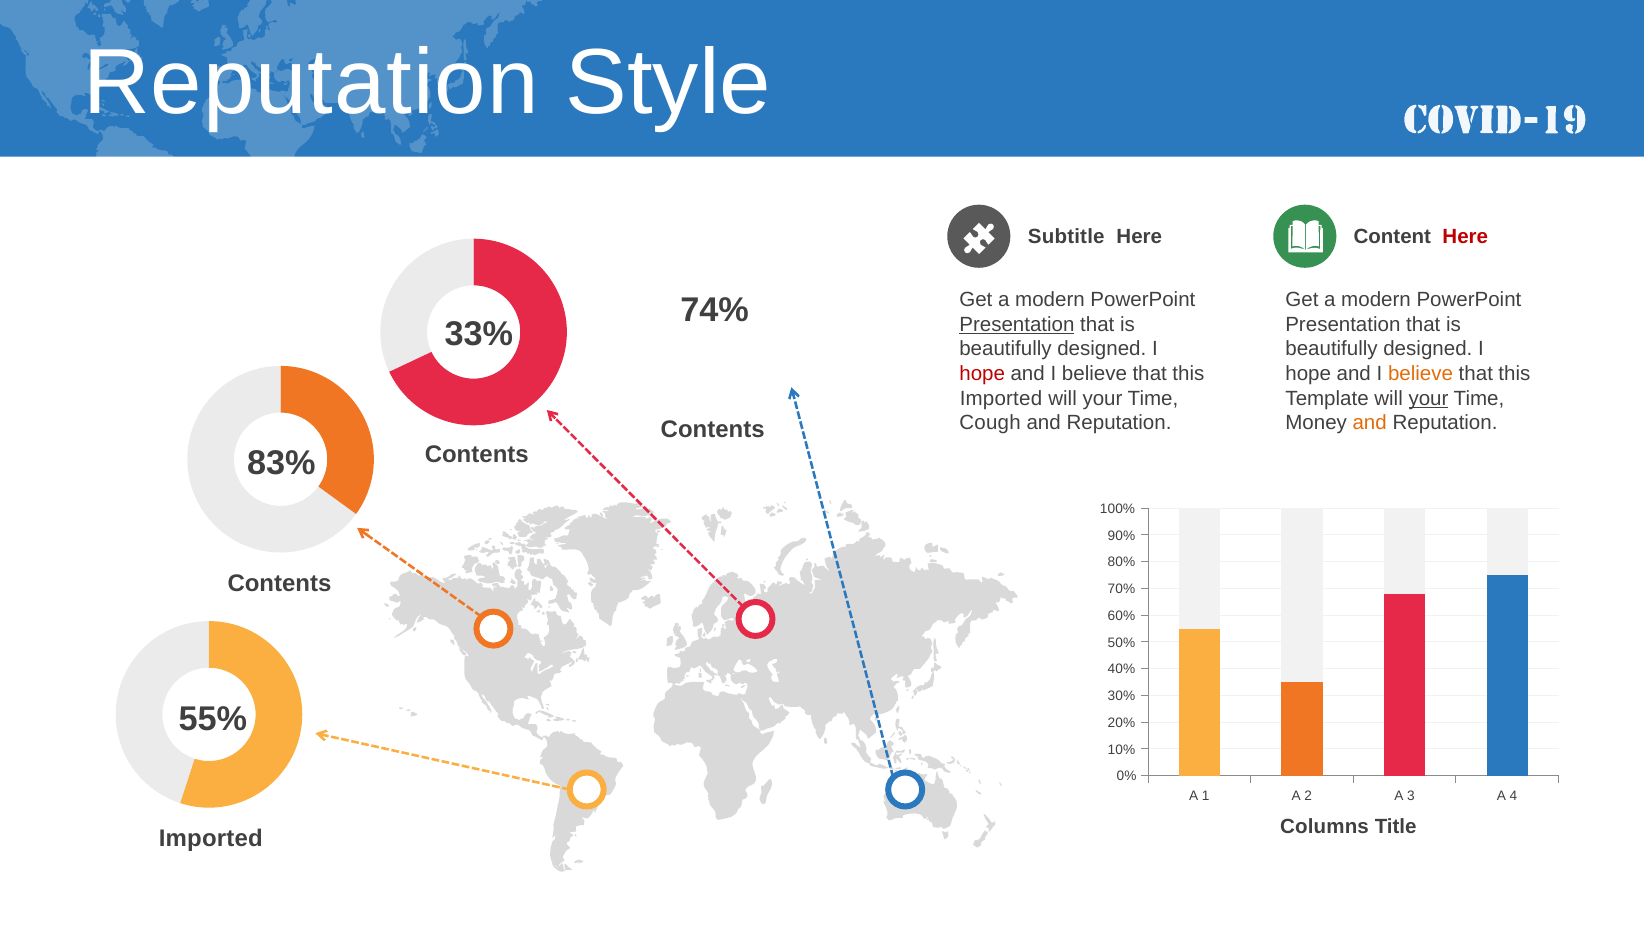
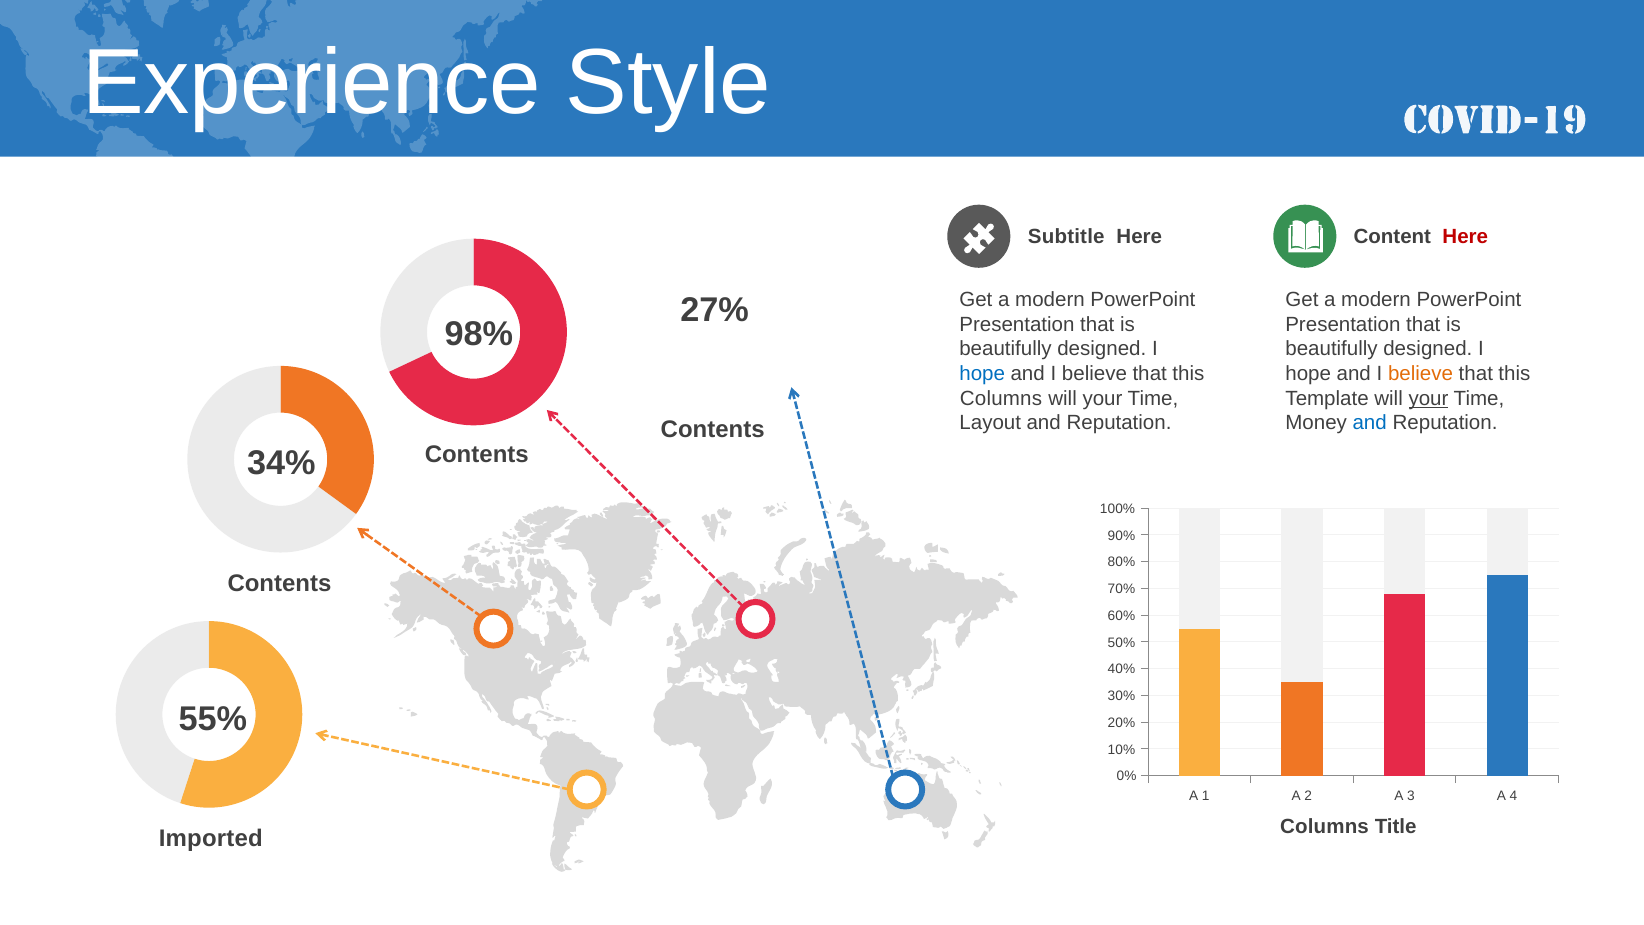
Reputation at (311, 83): Reputation -> Experience
74%: 74% -> 27%
Presentation at (1017, 324) underline: present -> none
33%: 33% -> 98%
hope at (982, 374) colour: red -> blue
Imported at (1001, 398): Imported -> Columns
Cough: Cough -> Layout
and at (1370, 423) colour: orange -> blue
83%: 83% -> 34%
